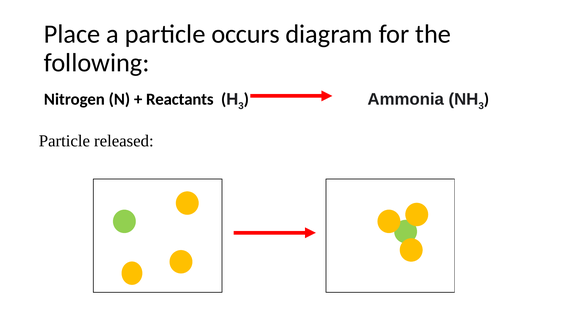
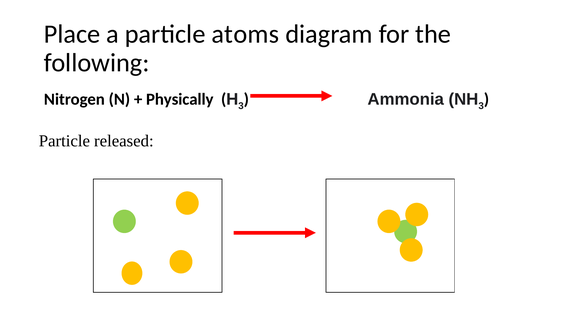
occurs: occurs -> atoms
Reactants: Reactants -> Physically
